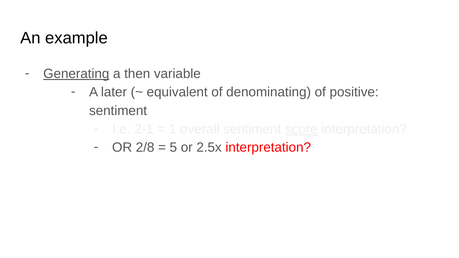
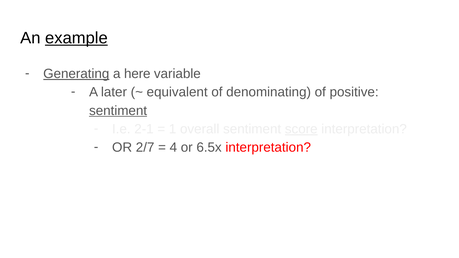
example underline: none -> present
then: then -> here
sentiment at (118, 111) underline: none -> present
2/8: 2/8 -> 2/7
5: 5 -> 4
2.5x: 2.5x -> 6.5x
